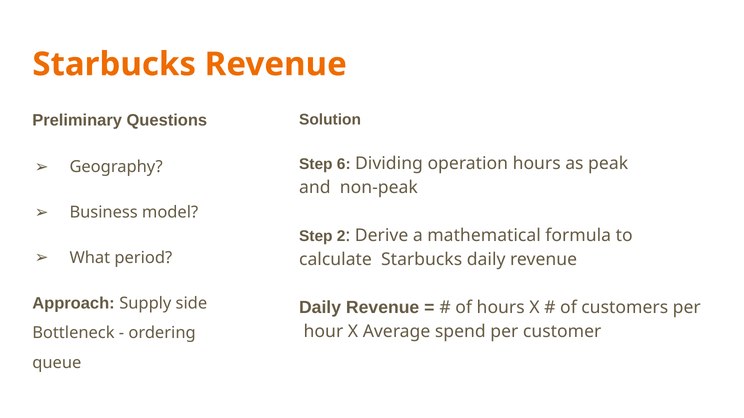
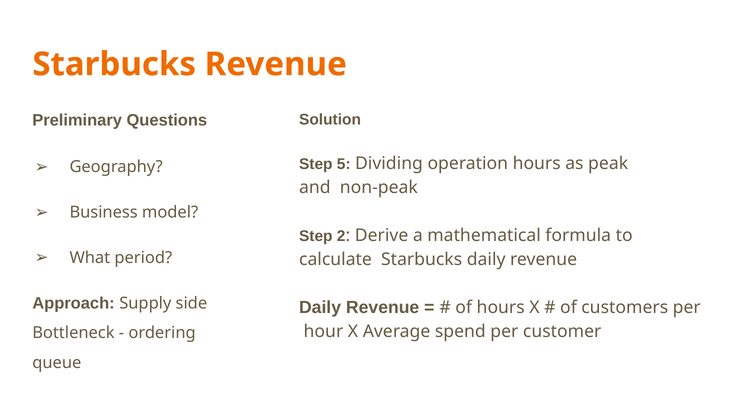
6: 6 -> 5
